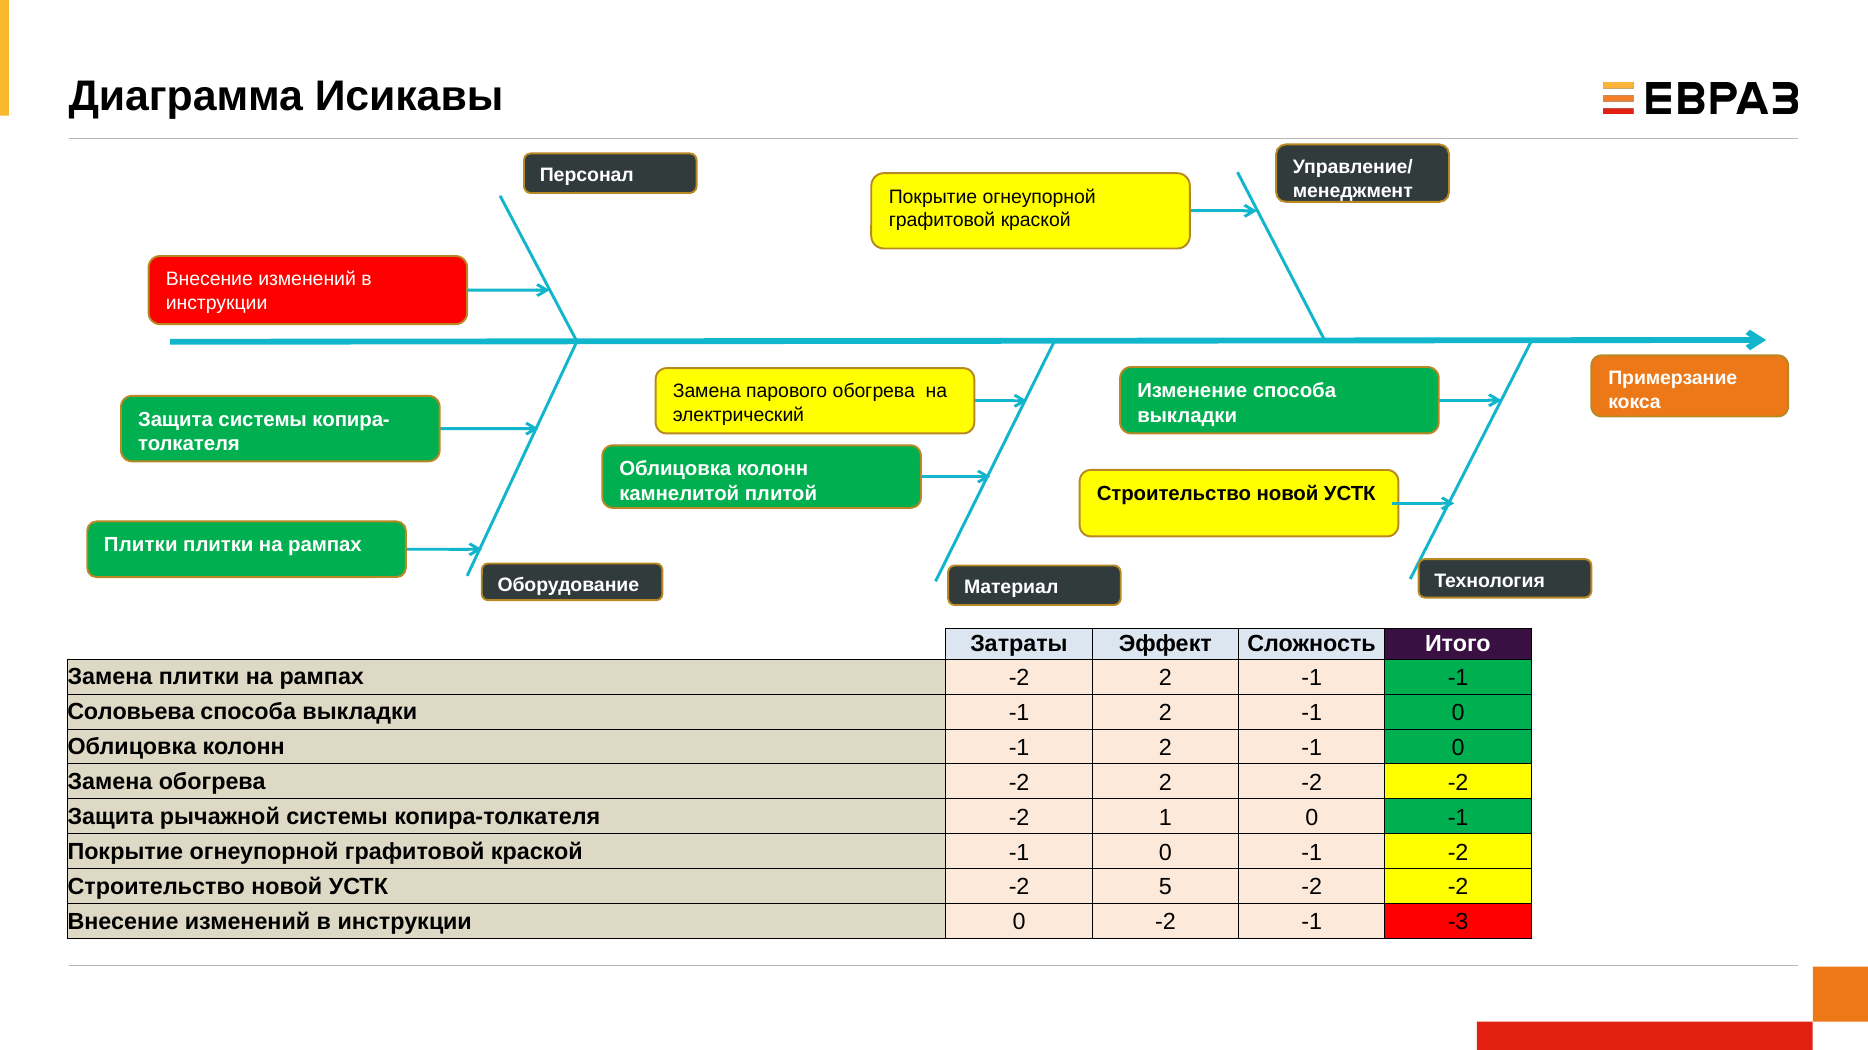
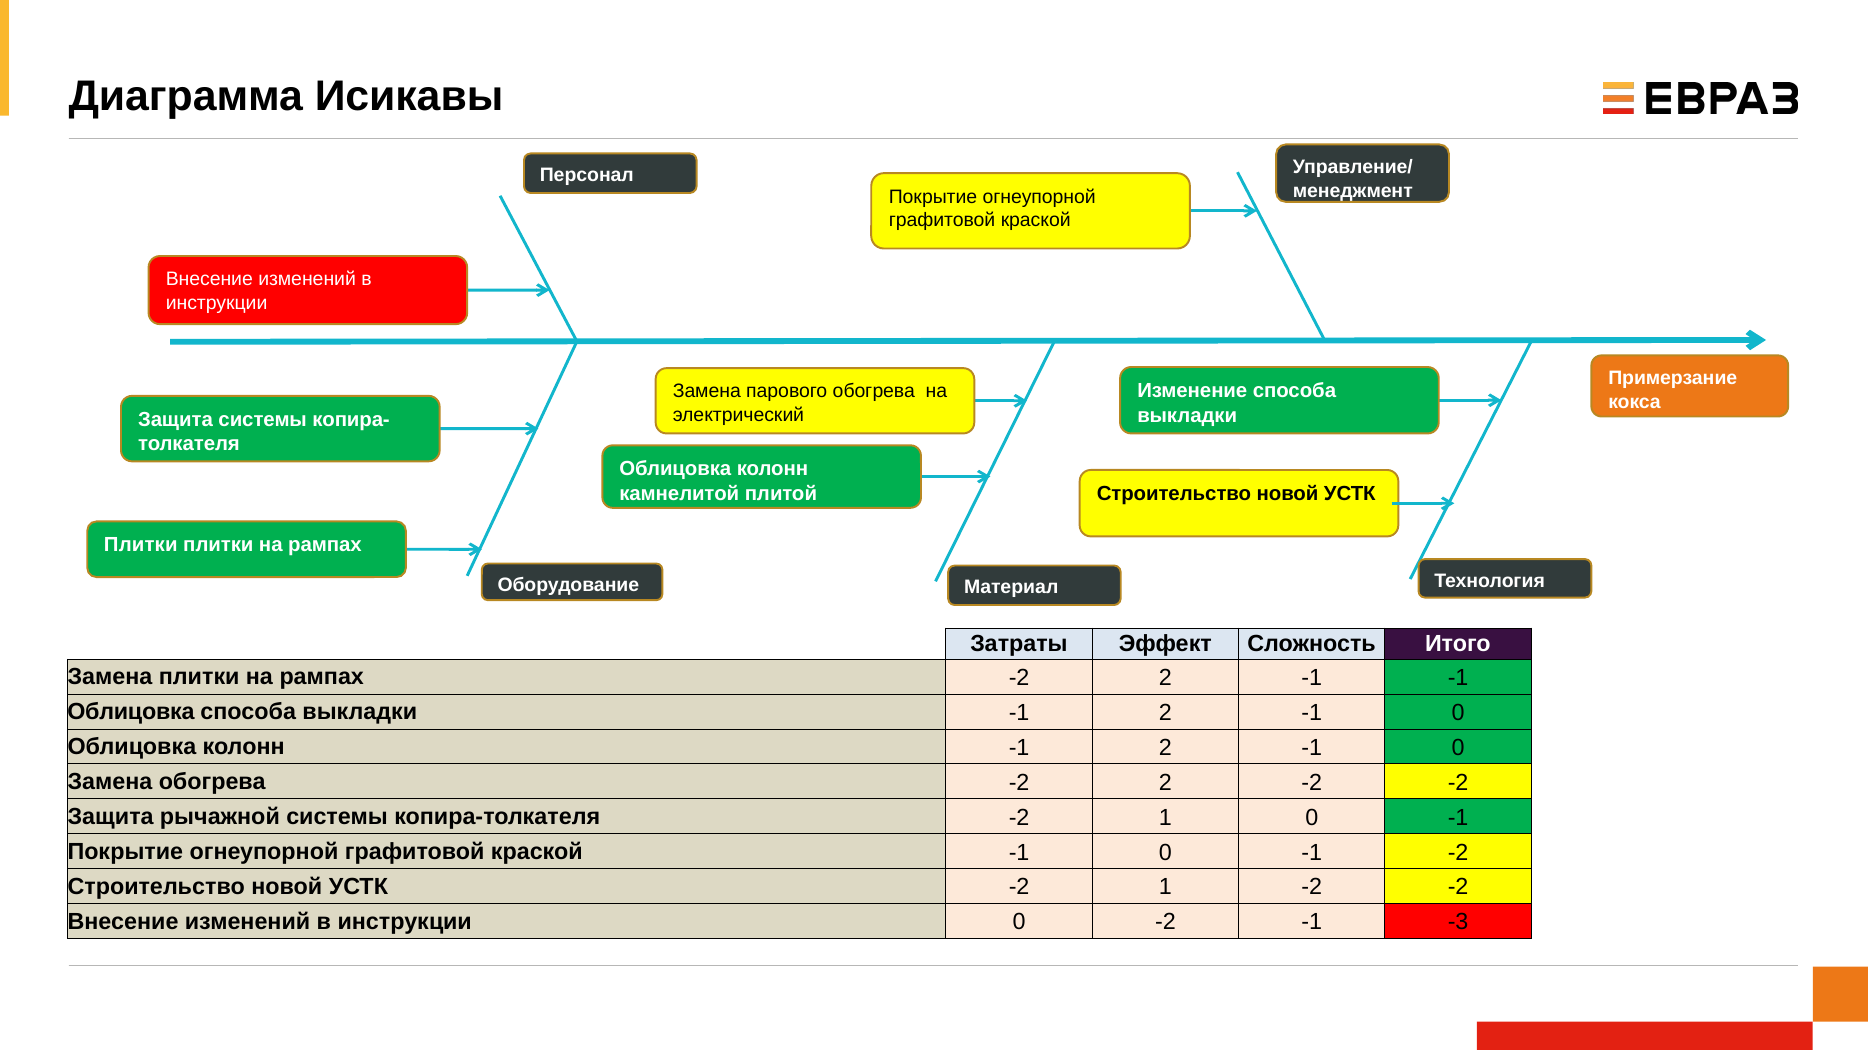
Соловьева at (131, 713): Соловьева -> Облицовка
УСТК -2 5: 5 -> 1
